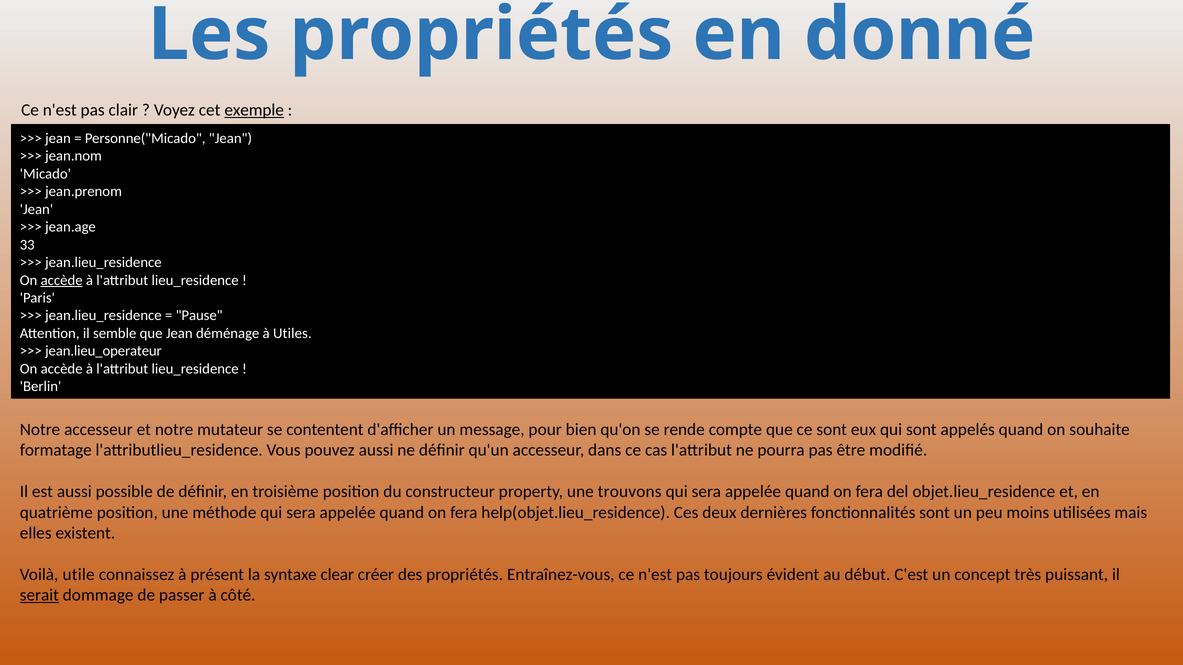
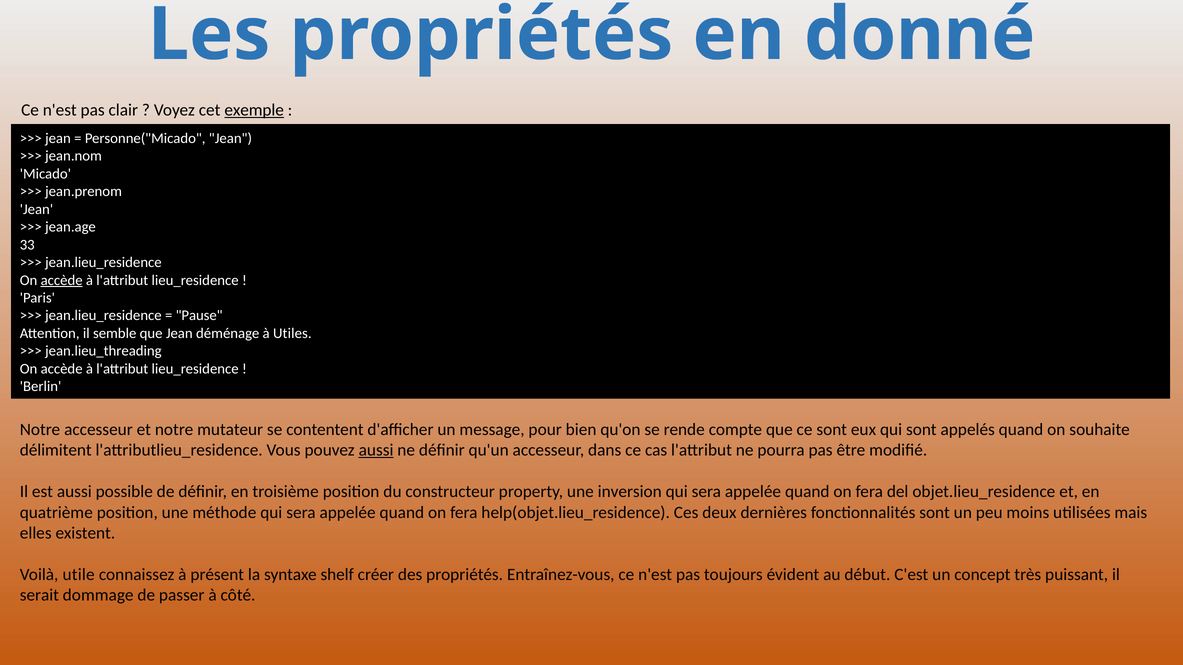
jean.lieu_operateur: jean.lieu_operateur -> jean.lieu_threading
formatage: formatage -> délimitent
aussi at (376, 451) underline: none -> present
trouvons: trouvons -> inversion
clear: clear -> shelf
serait underline: present -> none
